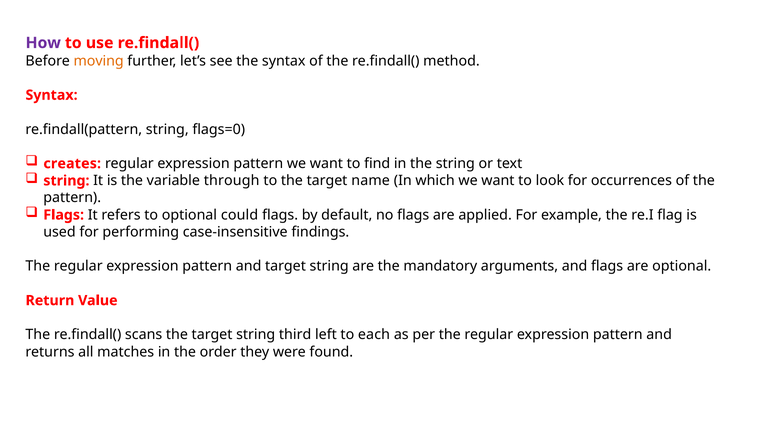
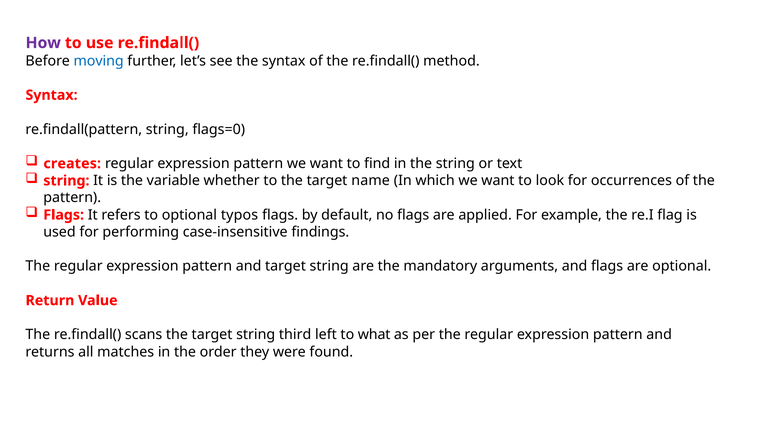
moving colour: orange -> blue
through: through -> whether
could: could -> typos
each: each -> what
